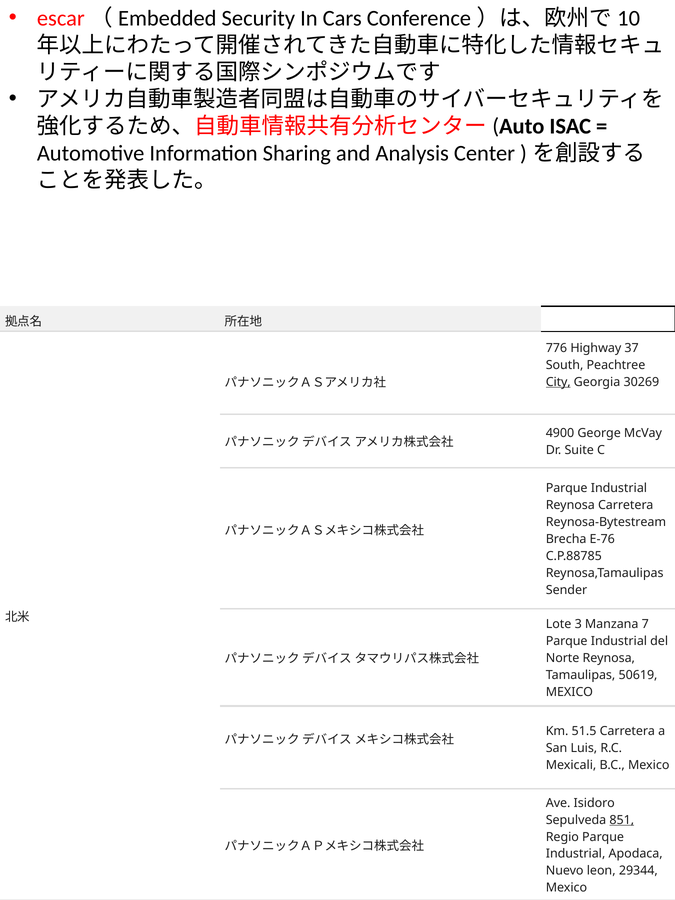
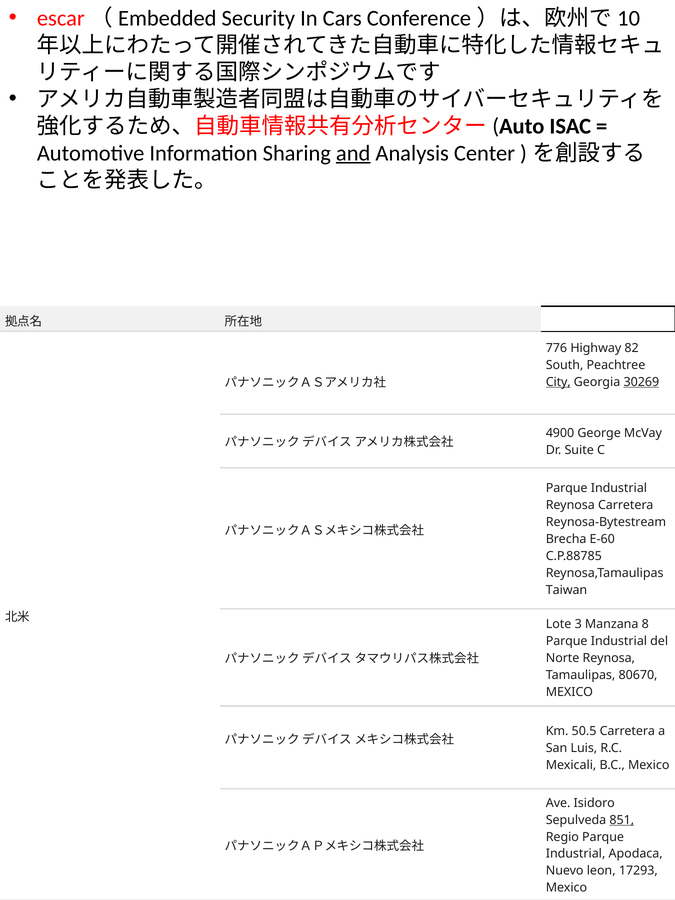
and underline: none -> present
37: 37 -> 82
30269 underline: none -> present
E-76: E-76 -> E-60
Sender: Sender -> Taiwan
7: 7 -> 8
50619: 50619 -> 80670
51.5: 51.5 -> 50.5
29344: 29344 -> 17293
